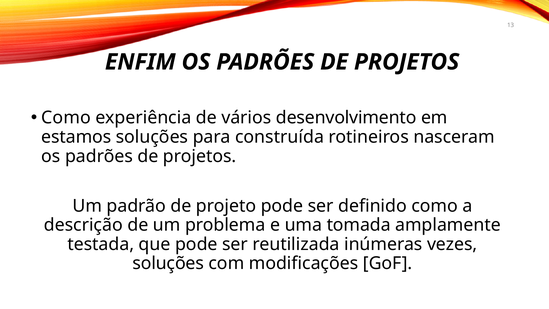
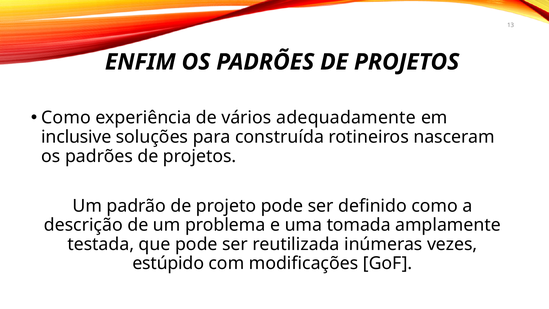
desenvolvimento: desenvolvimento -> adequadamente
estamos: estamos -> inclusive
soluções at (168, 263): soluções -> estúpido
